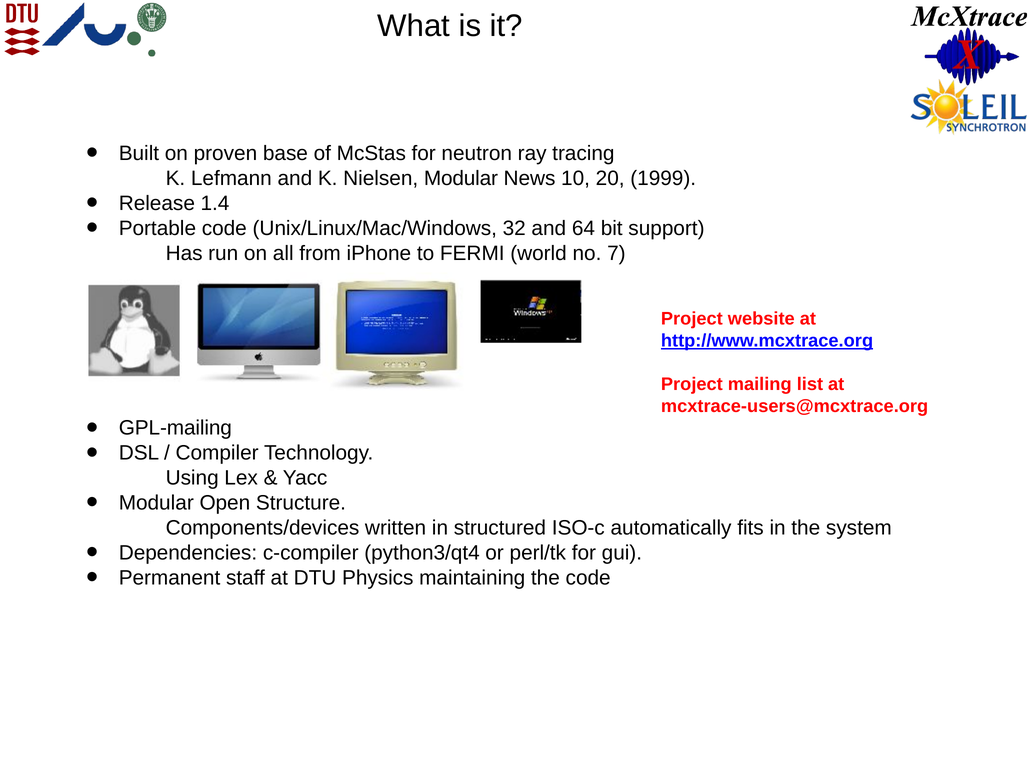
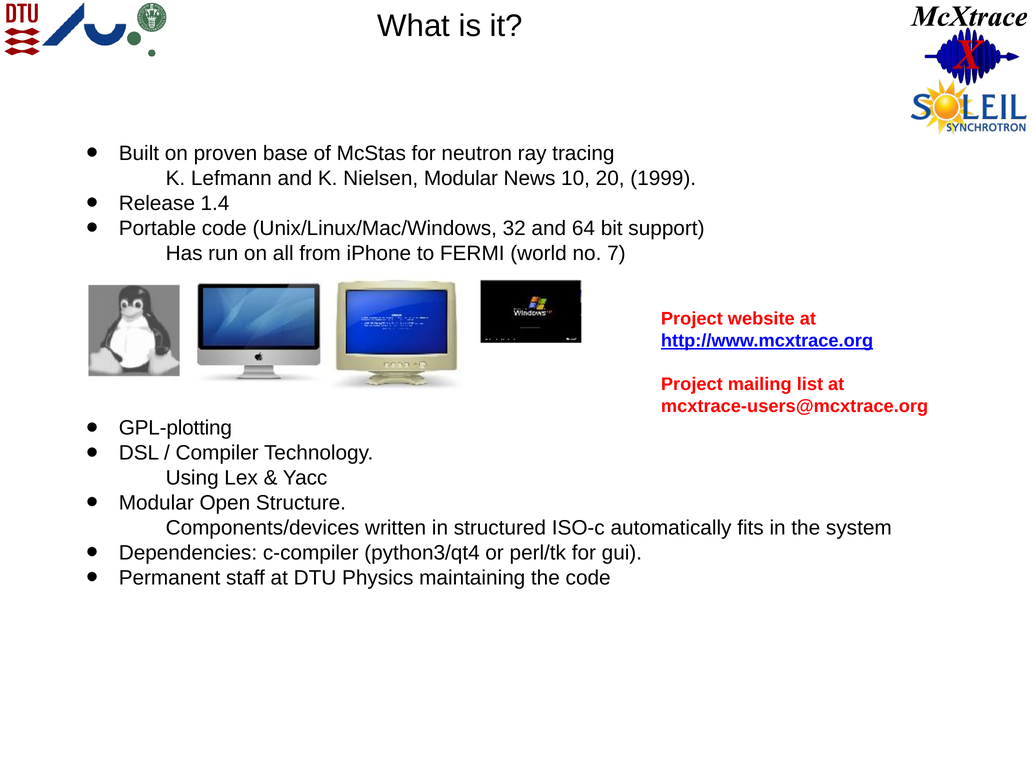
GPL-mailing: GPL-mailing -> GPL-plotting
